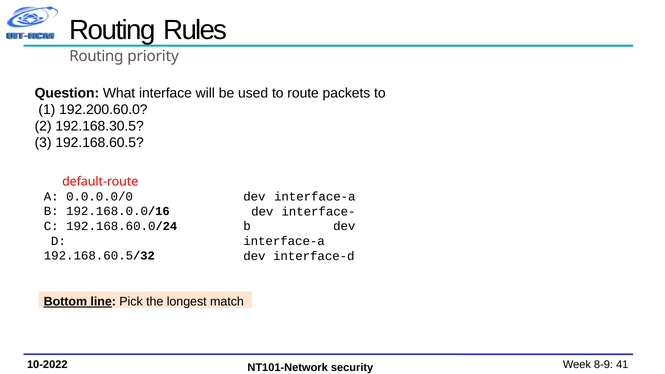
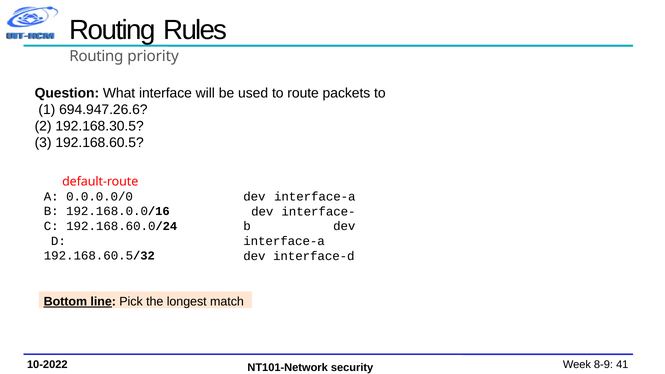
192.200.60.0: 192.200.60.0 -> 694.947.26.6
